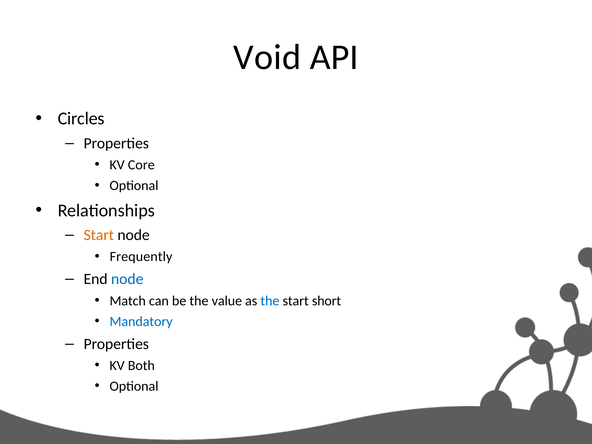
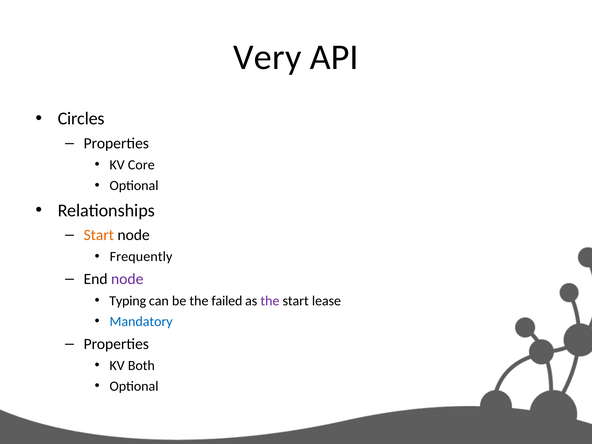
Void: Void -> Very
node at (127, 279) colour: blue -> purple
Match: Match -> Typing
value: value -> failed
the at (270, 301) colour: blue -> purple
short: short -> lease
